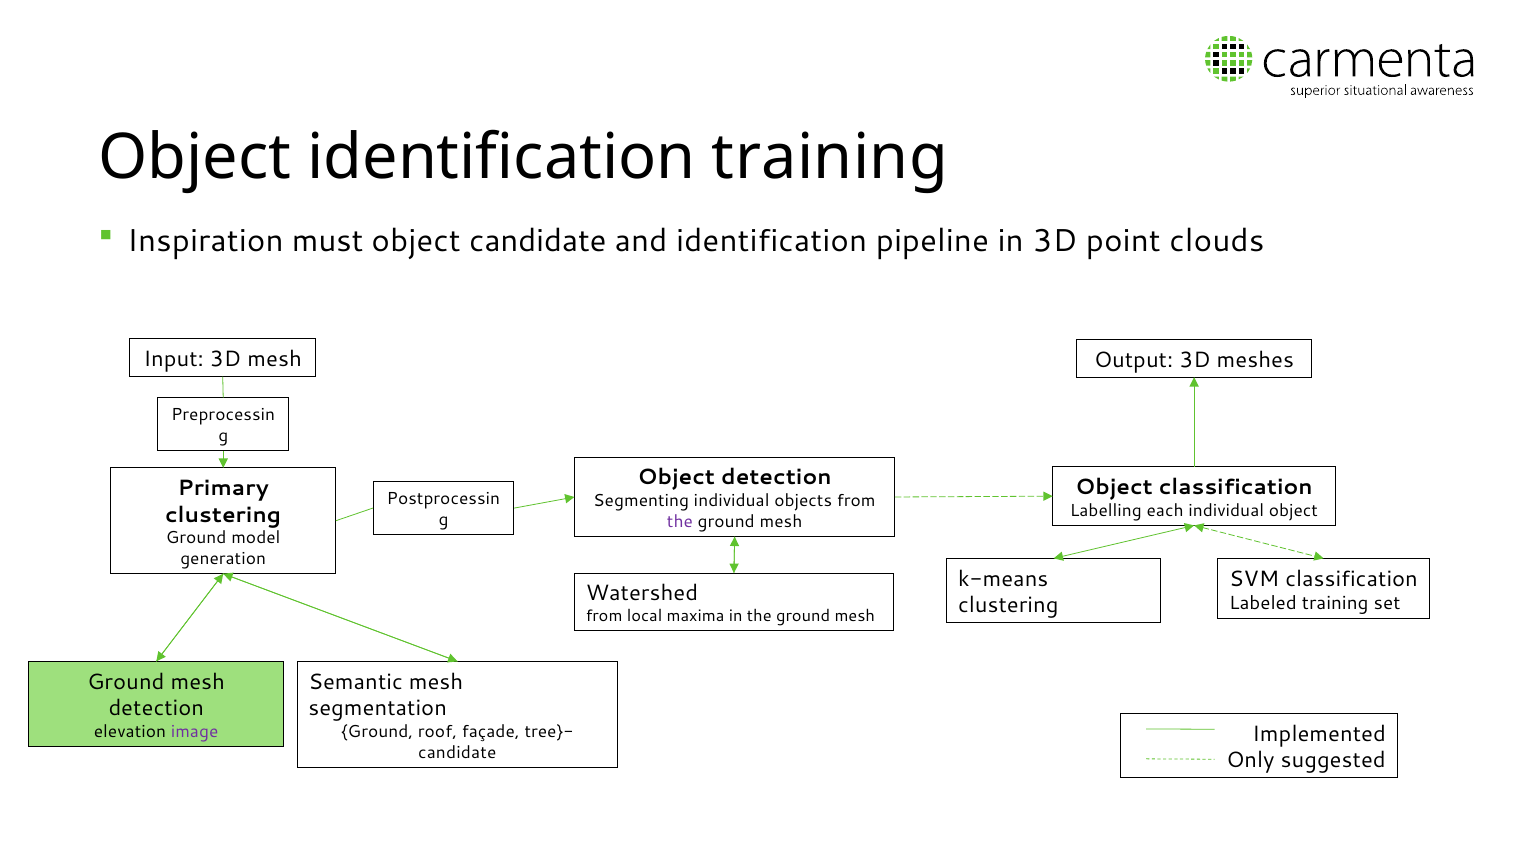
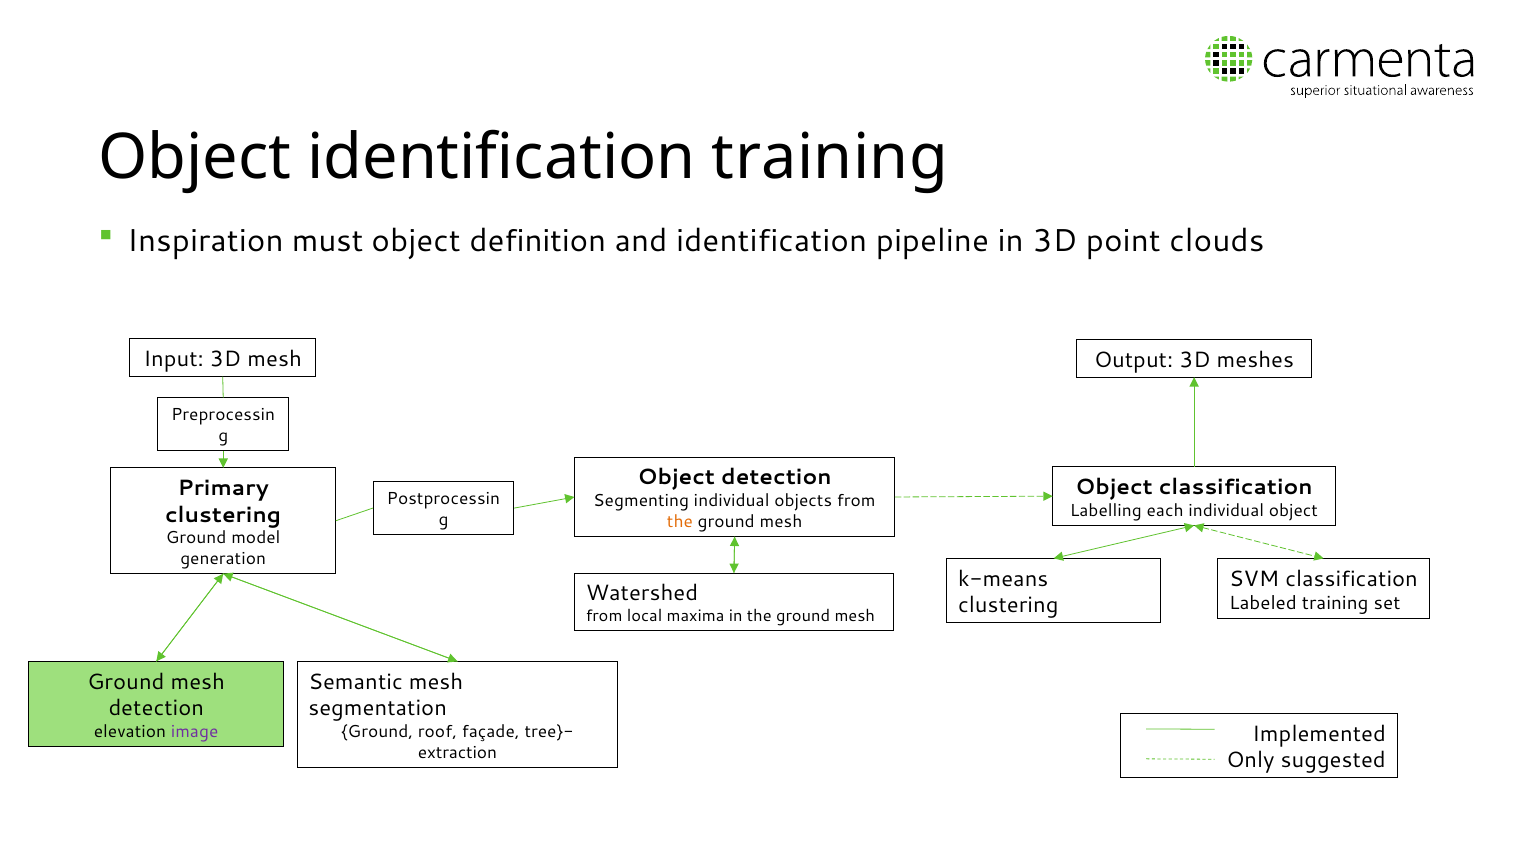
object candidate: candidate -> definition
the at (680, 522) colour: purple -> orange
candidate at (457, 752): candidate -> extraction
